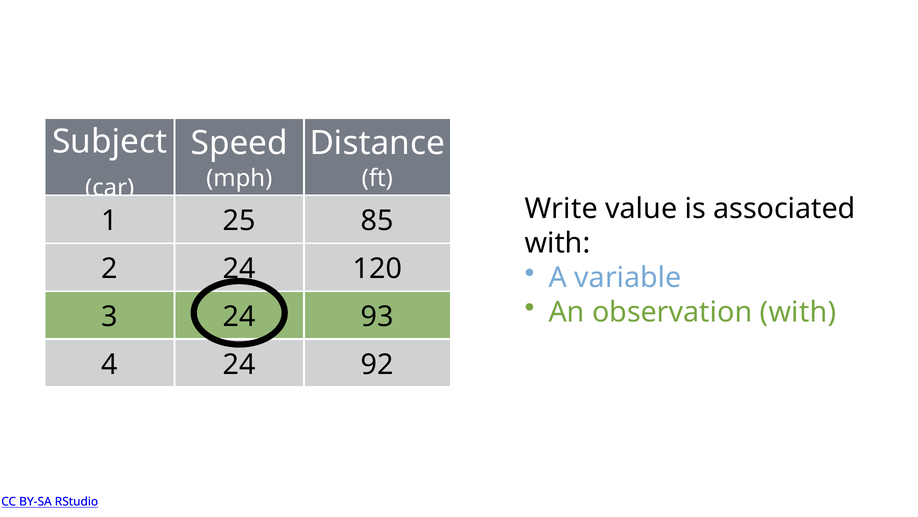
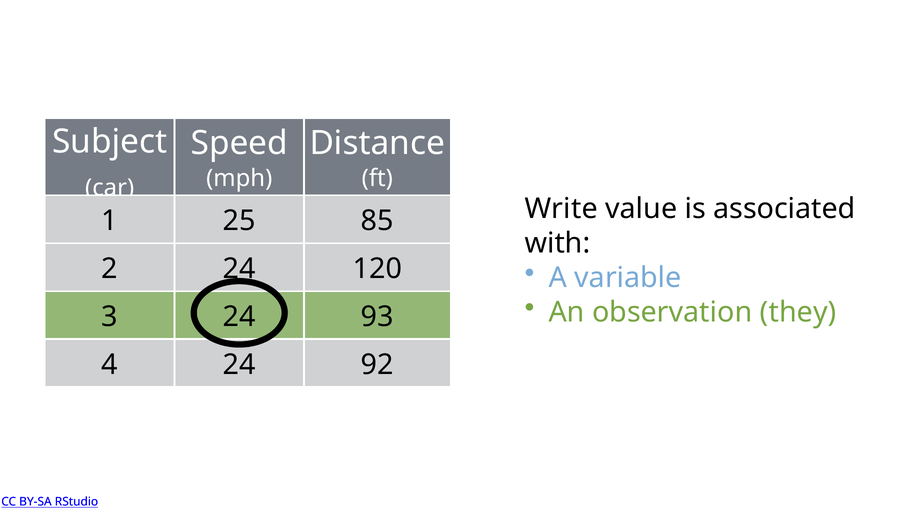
observation with: with -> they
